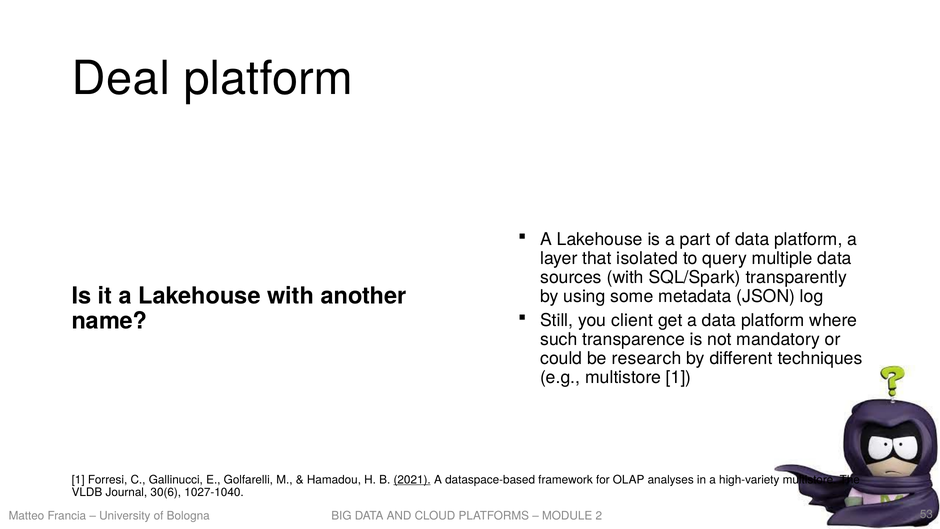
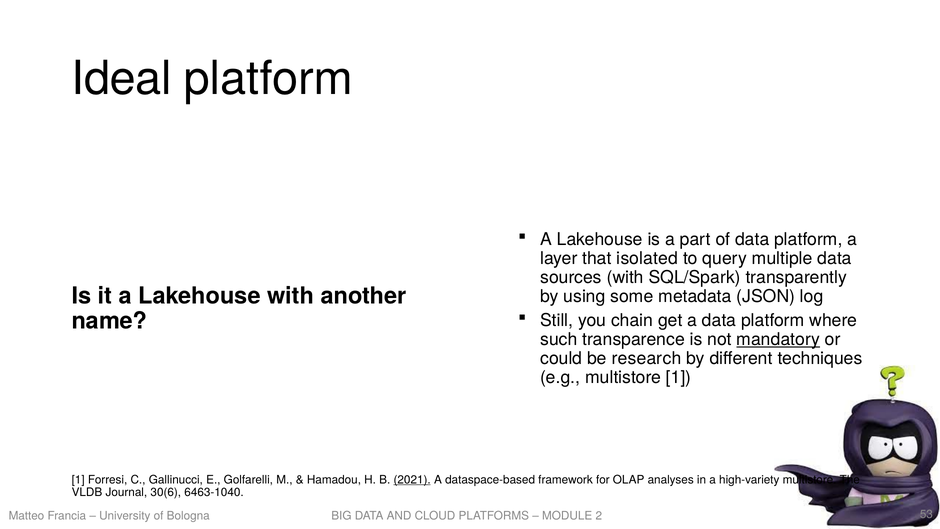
Deal: Deal -> Ideal
client: client -> chain
mandatory underline: none -> present
1027-1040: 1027-1040 -> 6463-1040
